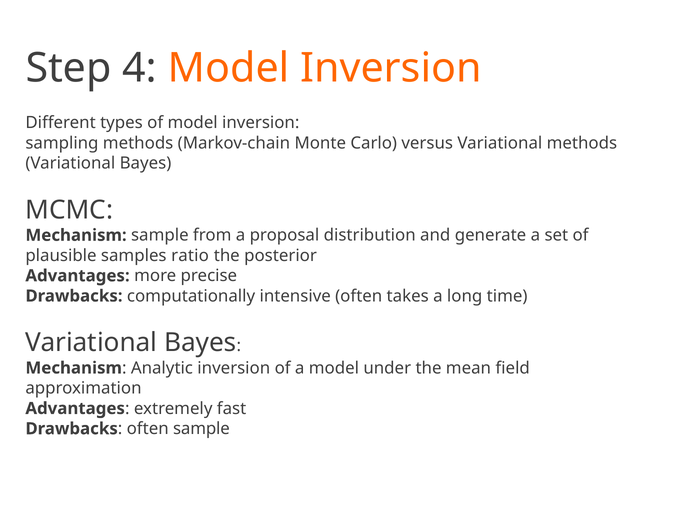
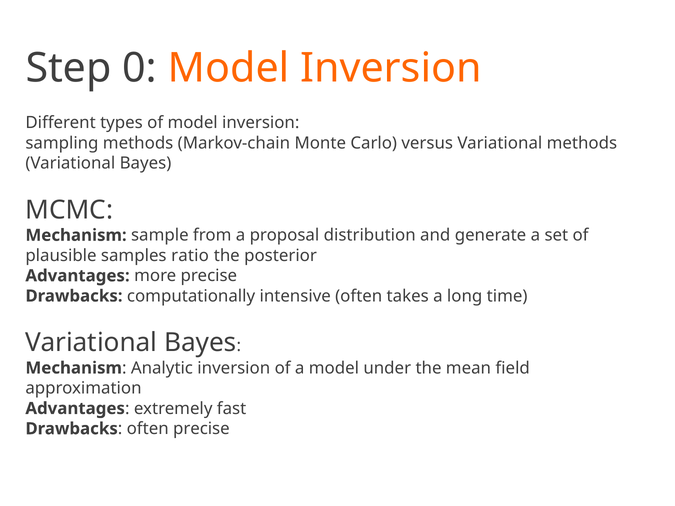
4: 4 -> 0
often sample: sample -> precise
